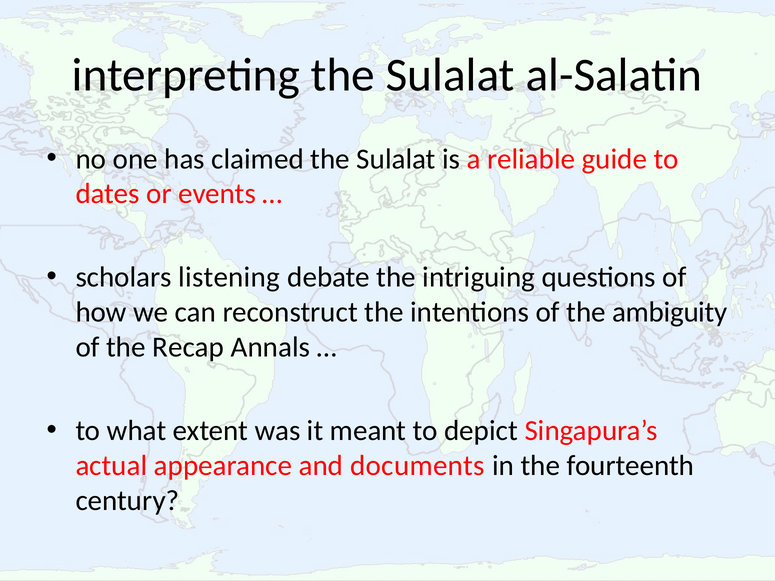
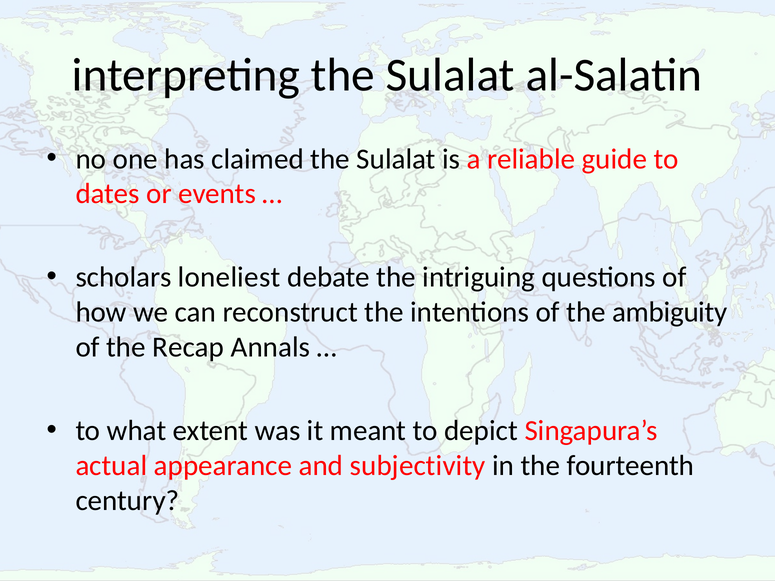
listening: listening -> loneliest
documents: documents -> subjectivity
